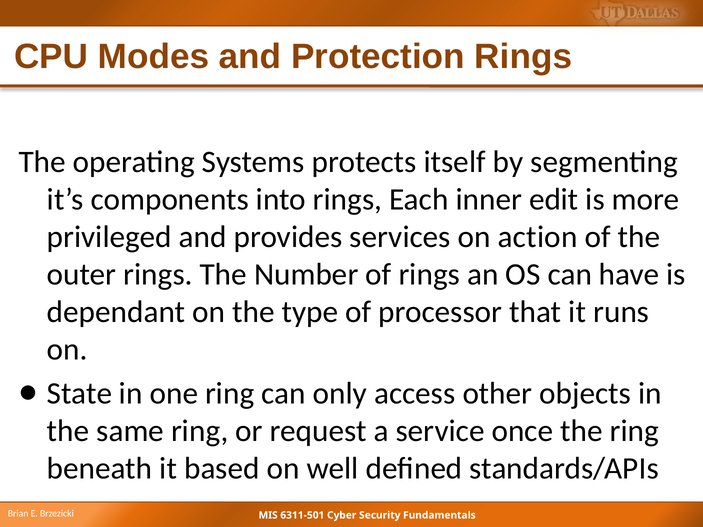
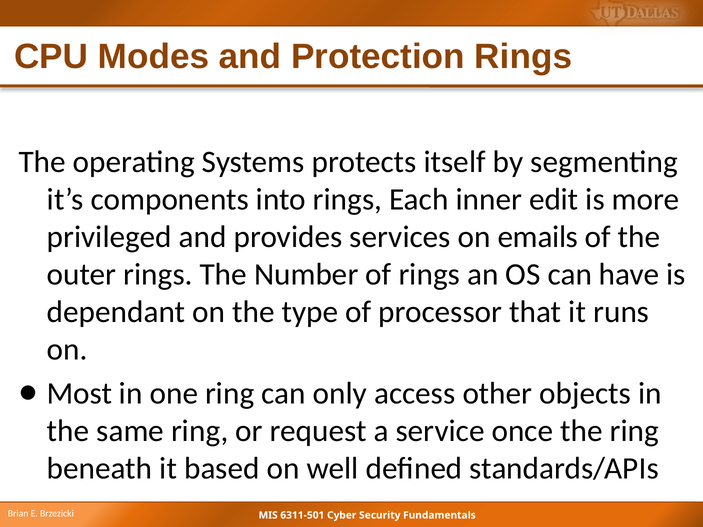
action: action -> emails
State: State -> Most
